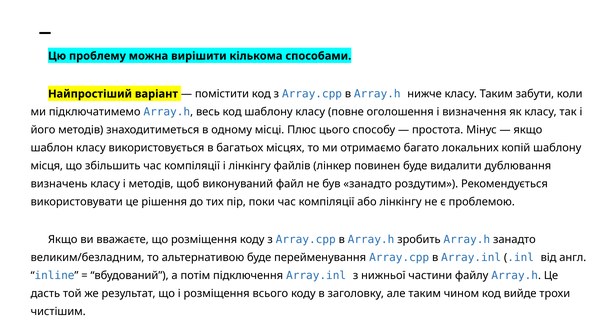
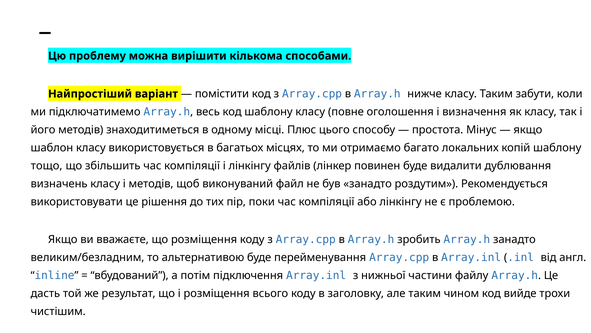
місця: місця -> тощо
